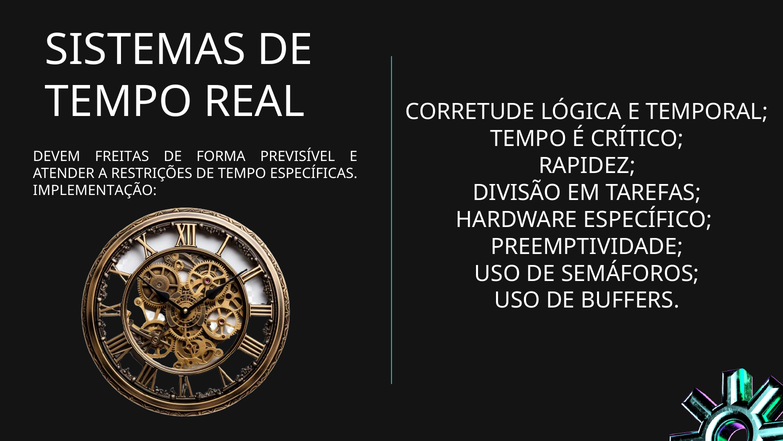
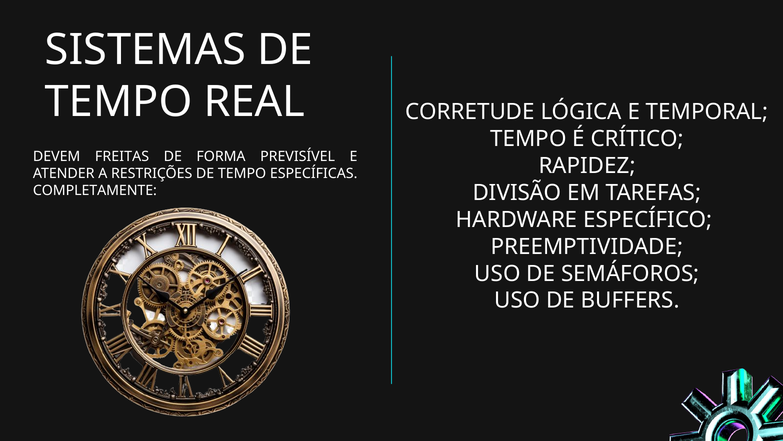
IMPLEMENTAÇÃO: IMPLEMENTAÇÃO -> COMPLETAMENTE
